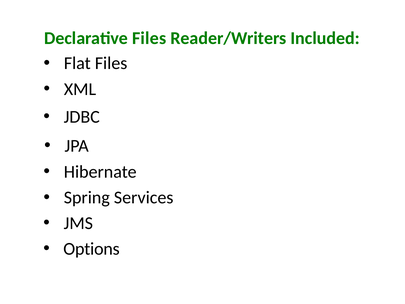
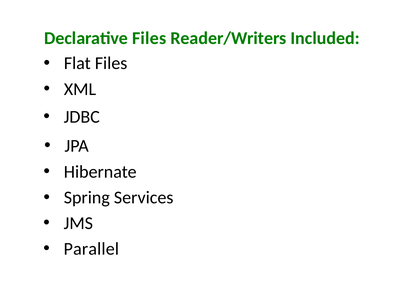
Options: Options -> Parallel
